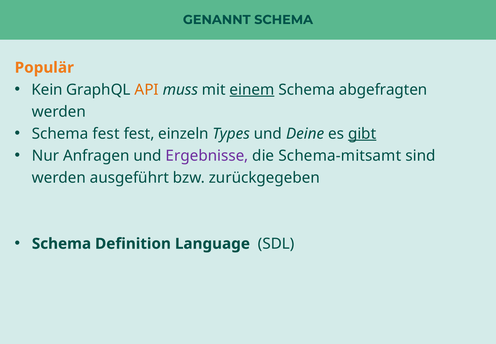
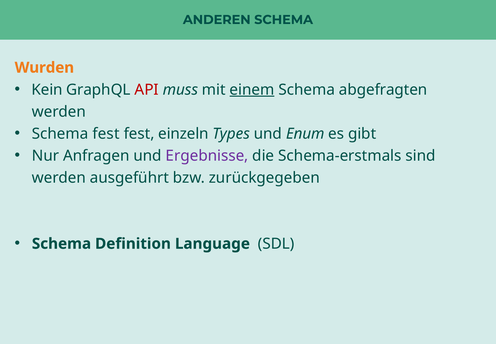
GENANNT: GENANNT -> ANDEREN
Populär: Populär -> Wurden
API colour: orange -> red
Deine: Deine -> Enum
gibt underline: present -> none
Schema-mitsamt: Schema-mitsamt -> Schema-erstmals
